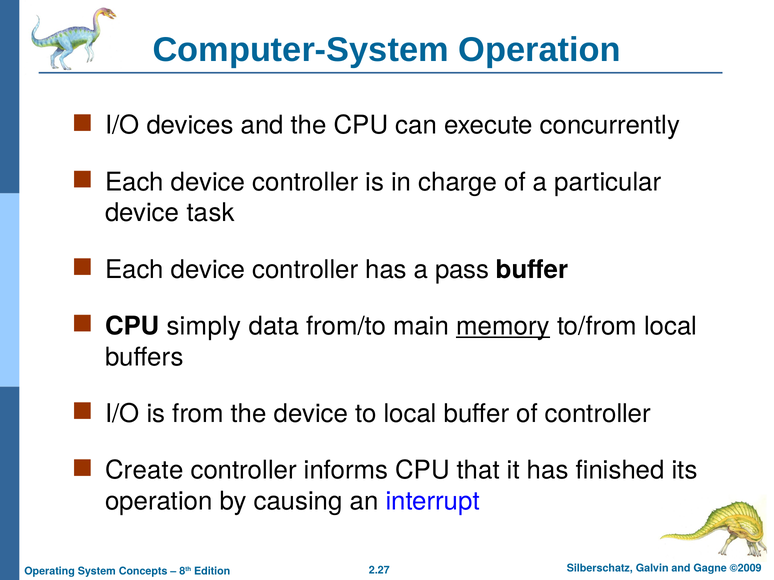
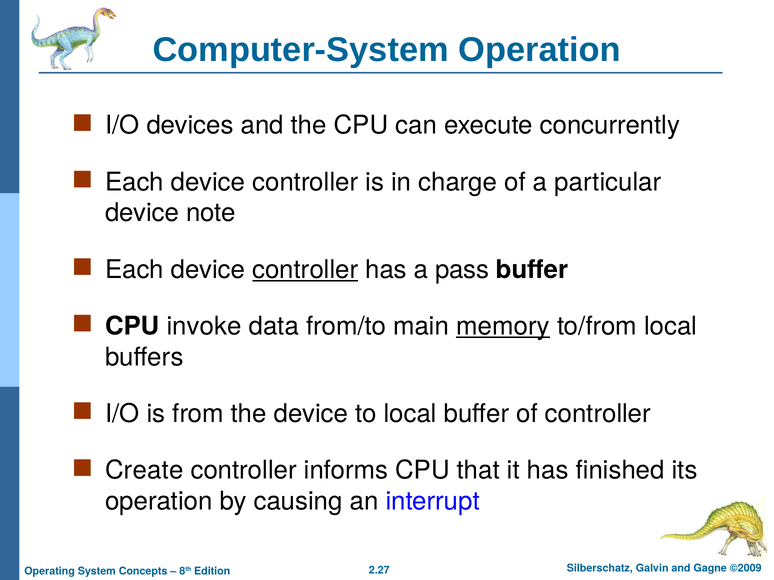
task: task -> note
controller at (305, 270) underline: none -> present
simply: simply -> invoke
